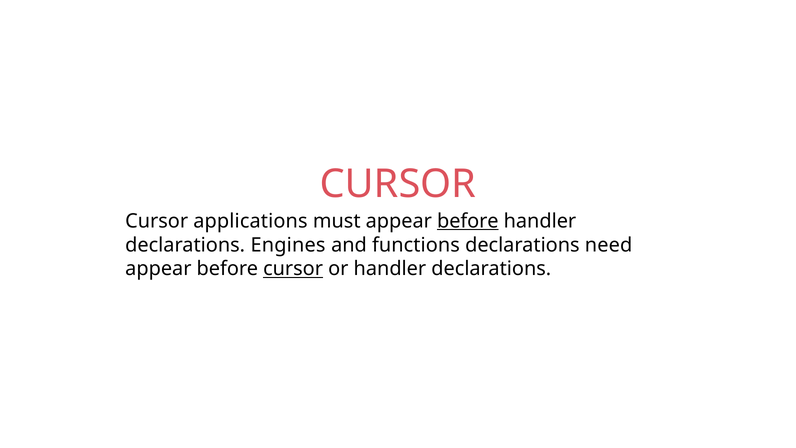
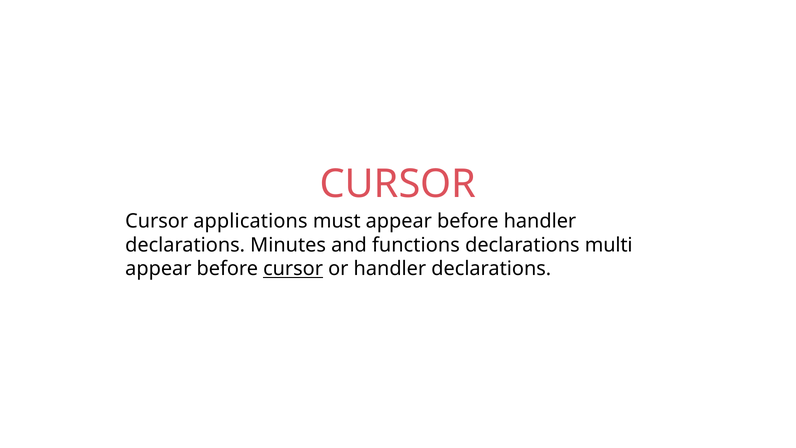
before at (468, 221) underline: present -> none
Engines: Engines -> Minutes
need: need -> multi
